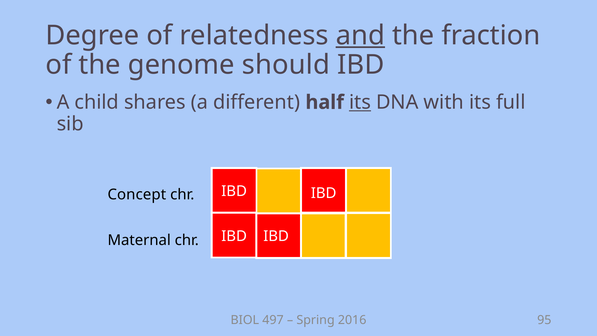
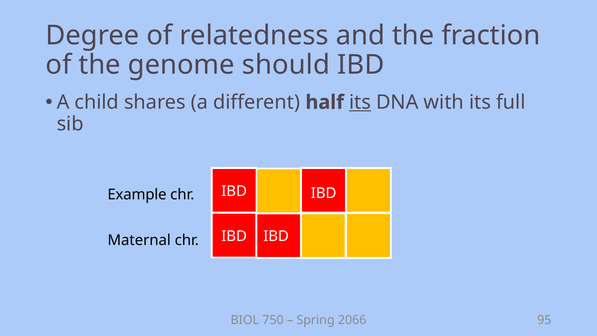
and underline: present -> none
Concept: Concept -> Example
497: 497 -> 750
2016: 2016 -> 2066
